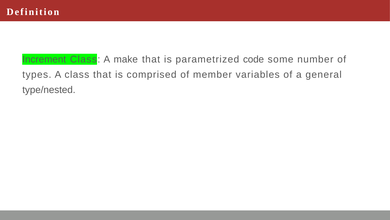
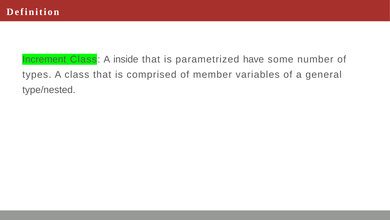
make: make -> inside
code: code -> have
